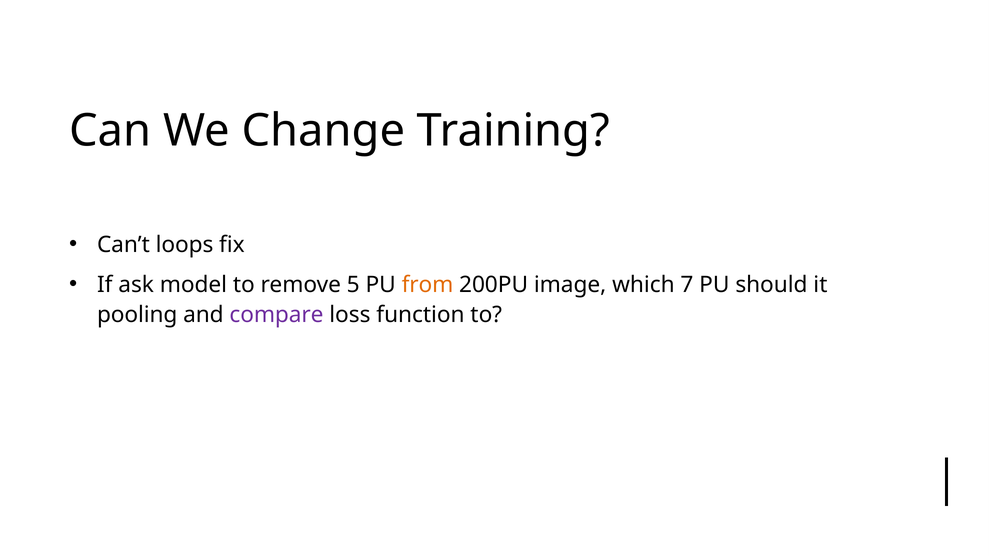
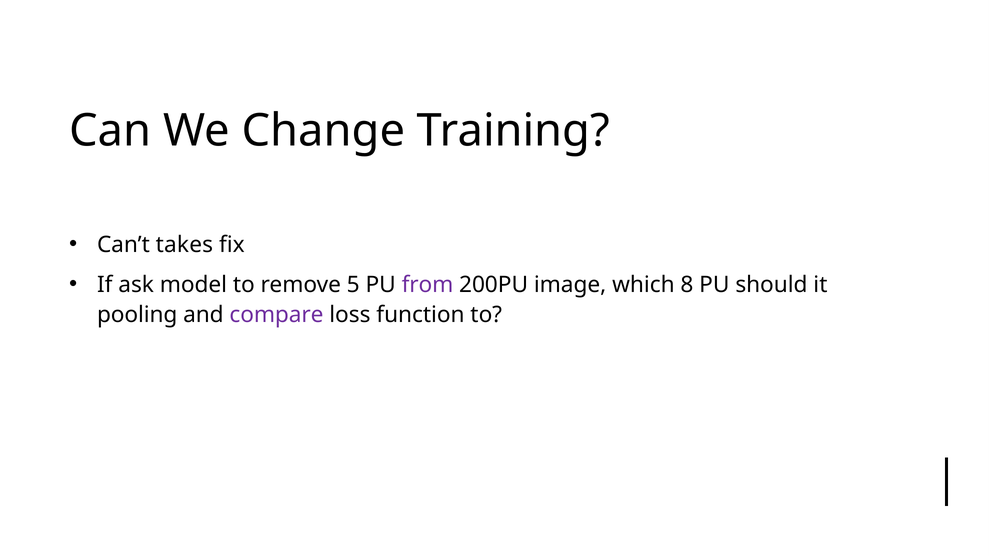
loops: loops -> takes
from colour: orange -> purple
7: 7 -> 8
